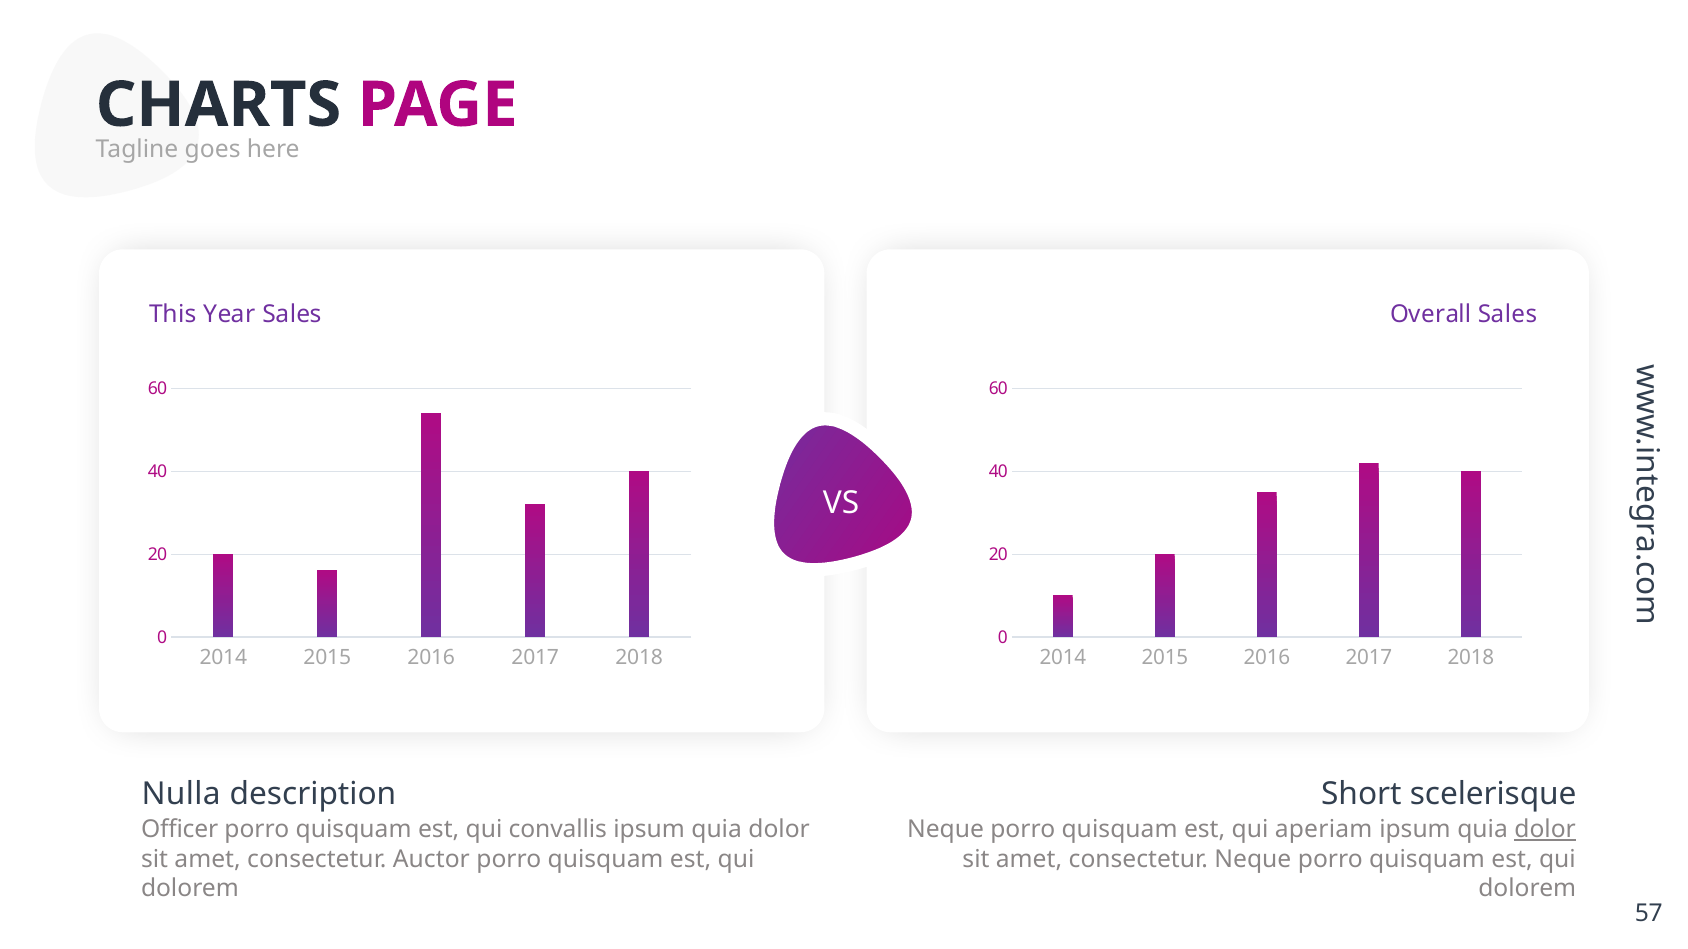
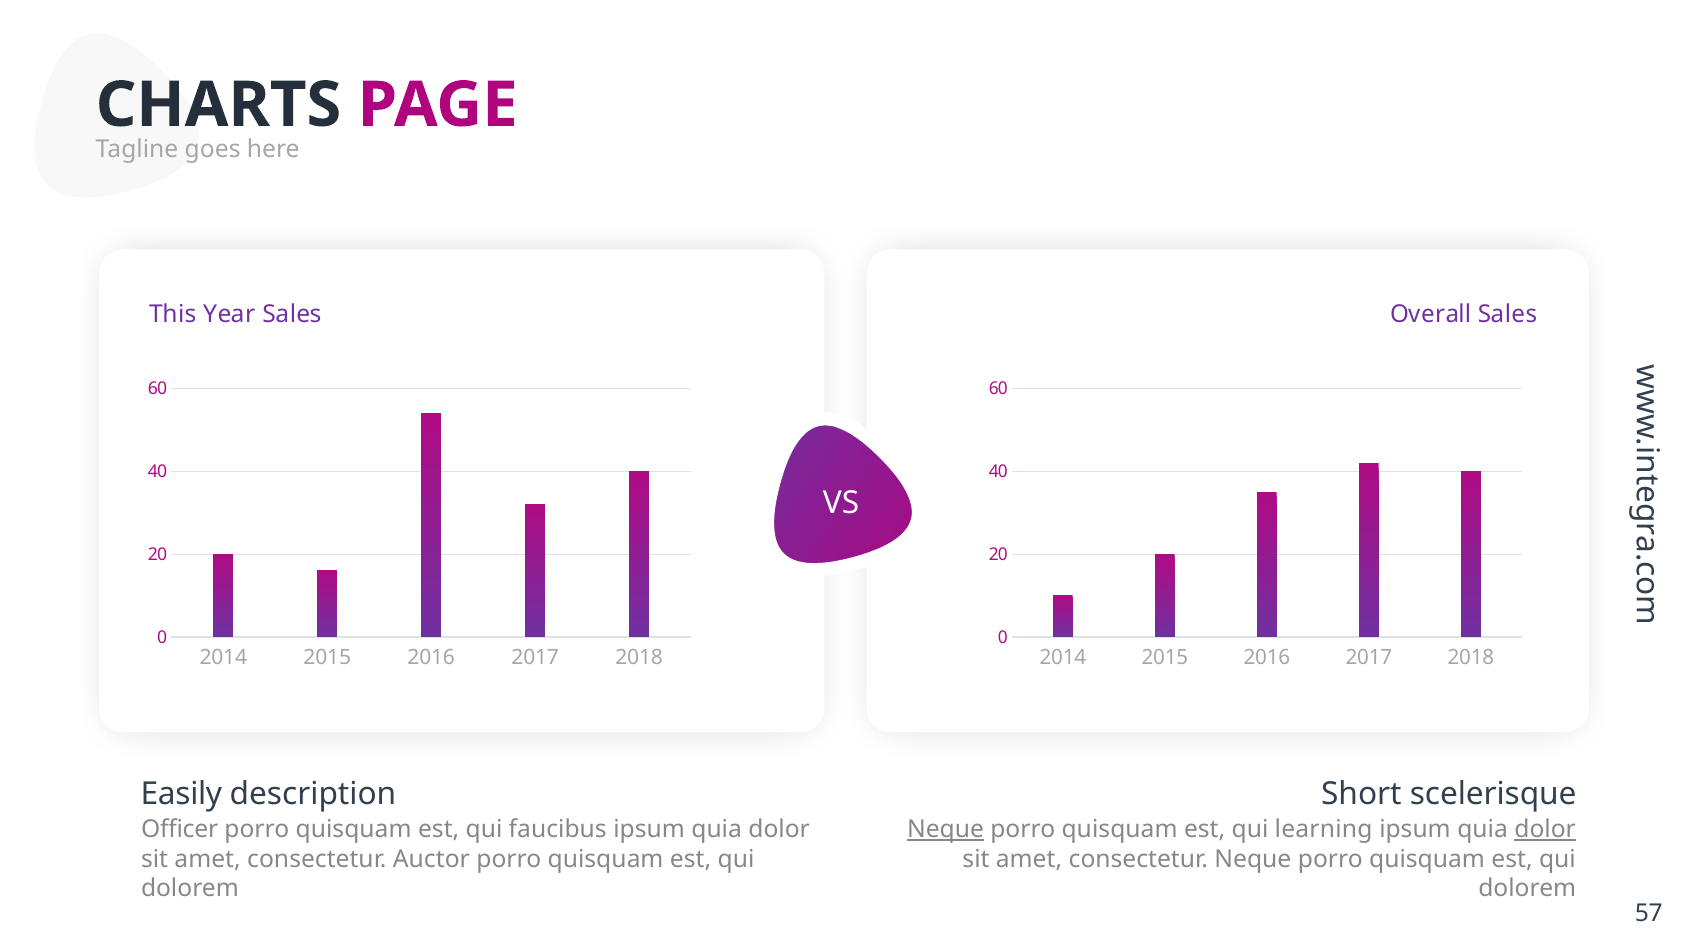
Nulla: Nulla -> Easily
convallis: convallis -> faucibus
Neque at (945, 830) underline: none -> present
aperiam: aperiam -> learning
